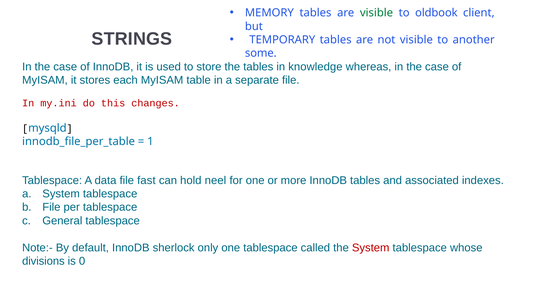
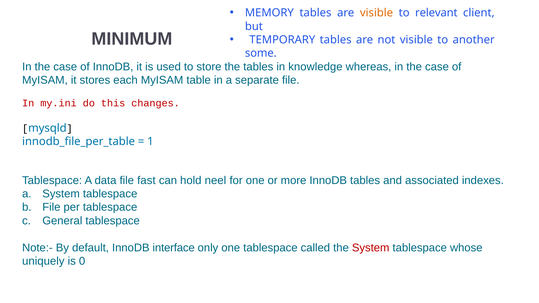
visible at (376, 13) colour: green -> orange
oldbook: oldbook -> relevant
STRINGS: STRINGS -> MINIMUM
sherlock: sherlock -> interface
divisions: divisions -> uniquely
